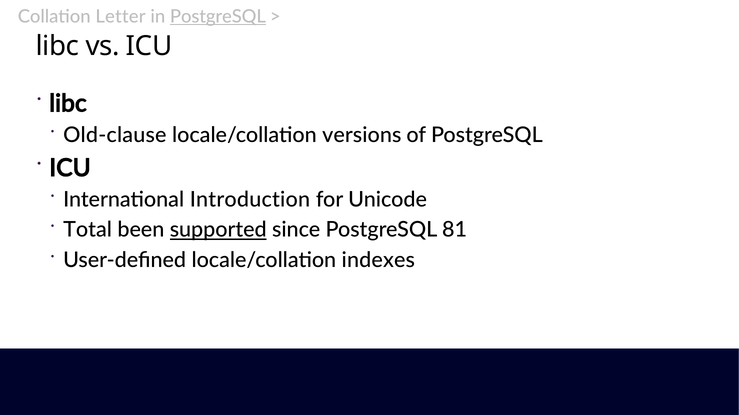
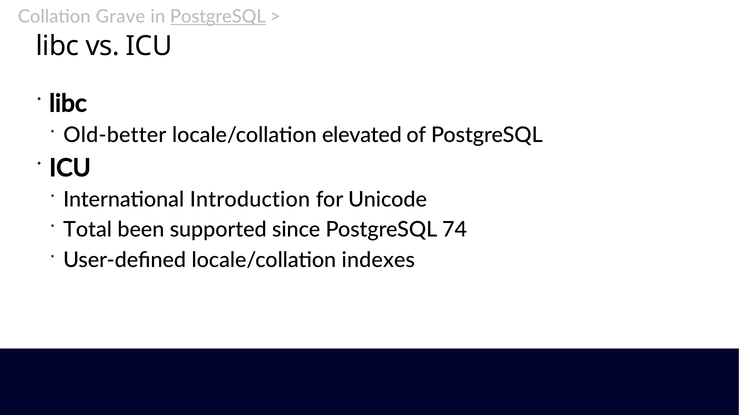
Letter: Letter -> Grave
Old-clause: Old-clause -> Old-better
versions: versions -> elevated
supported underline: present -> none
81: 81 -> 74
